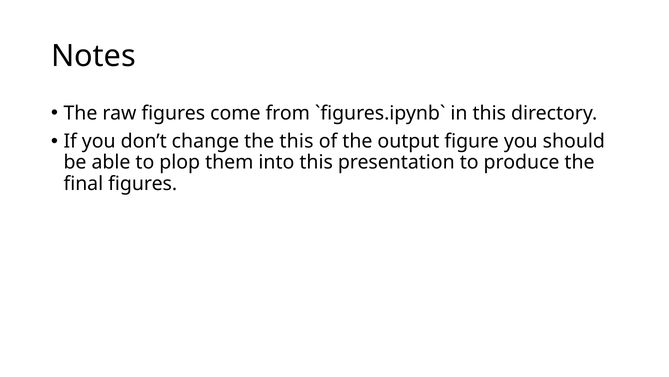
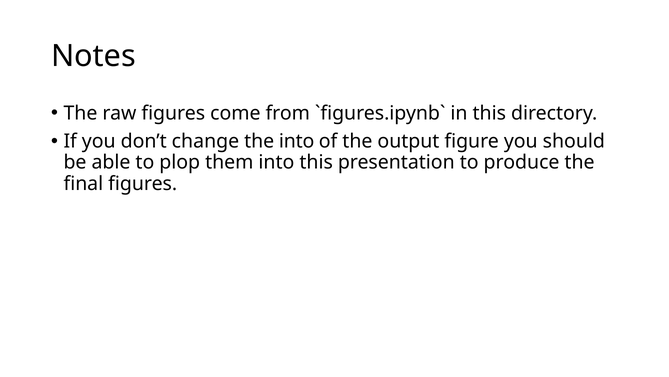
the this: this -> into
